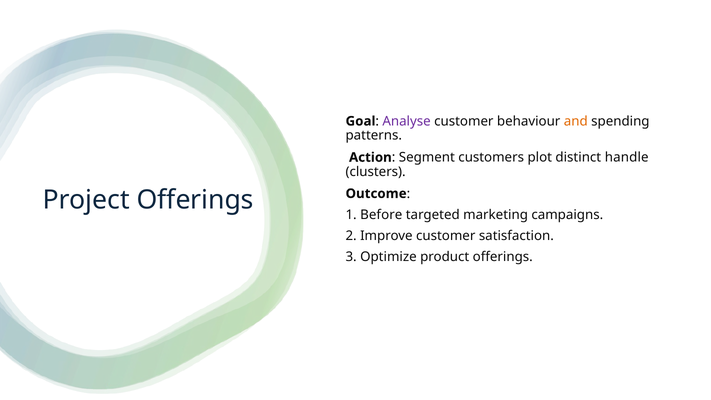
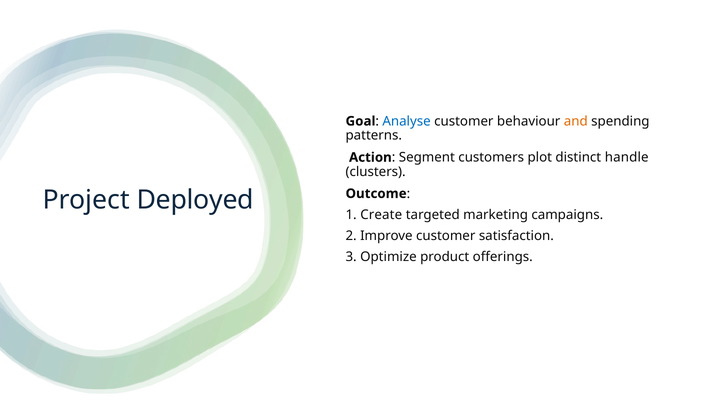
Analyse colour: purple -> blue
Project Offerings: Offerings -> Deployed
Before: Before -> Create
